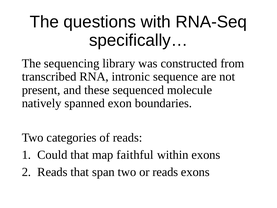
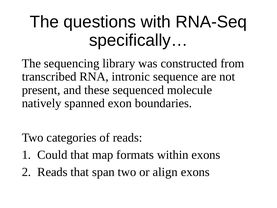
faithful: faithful -> formats
or reads: reads -> align
